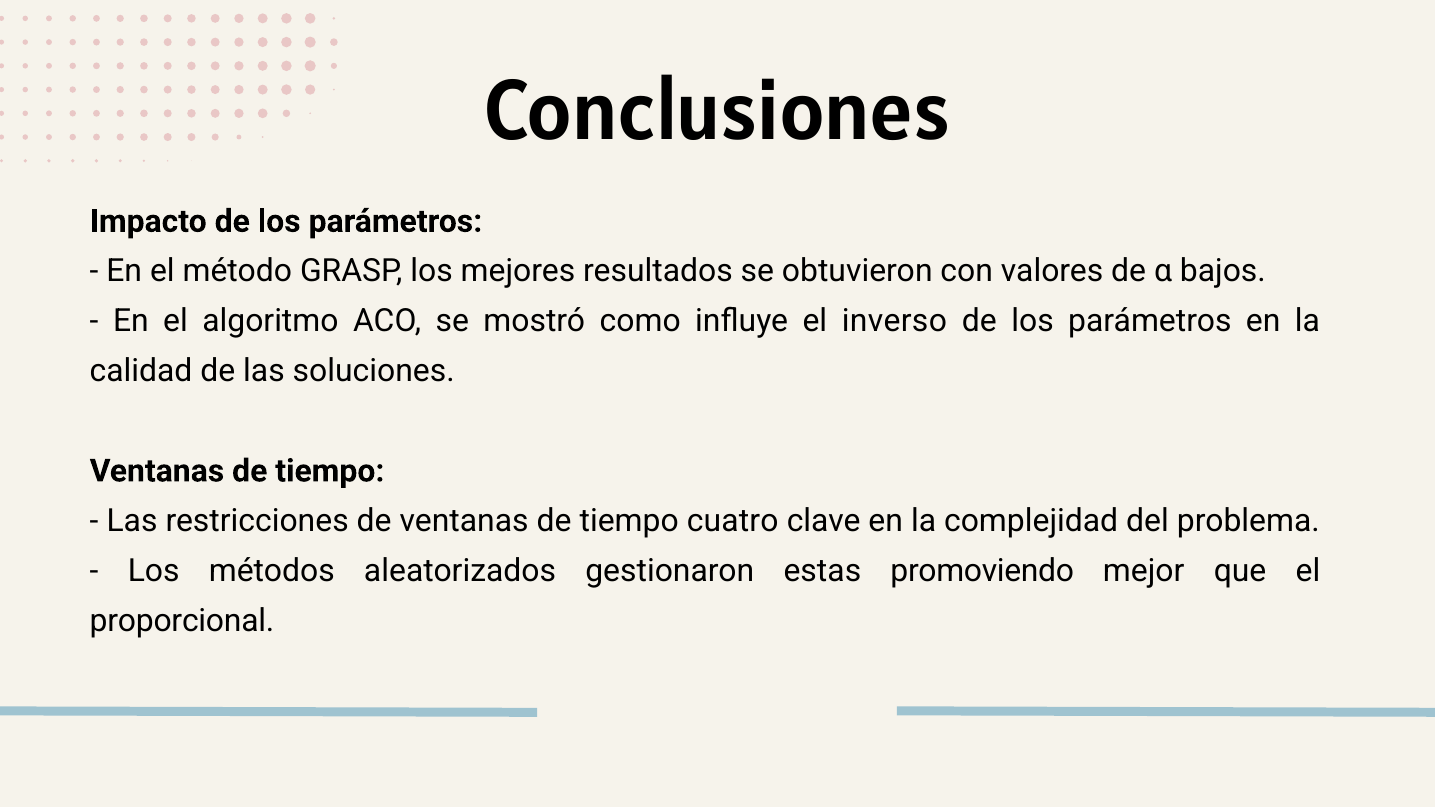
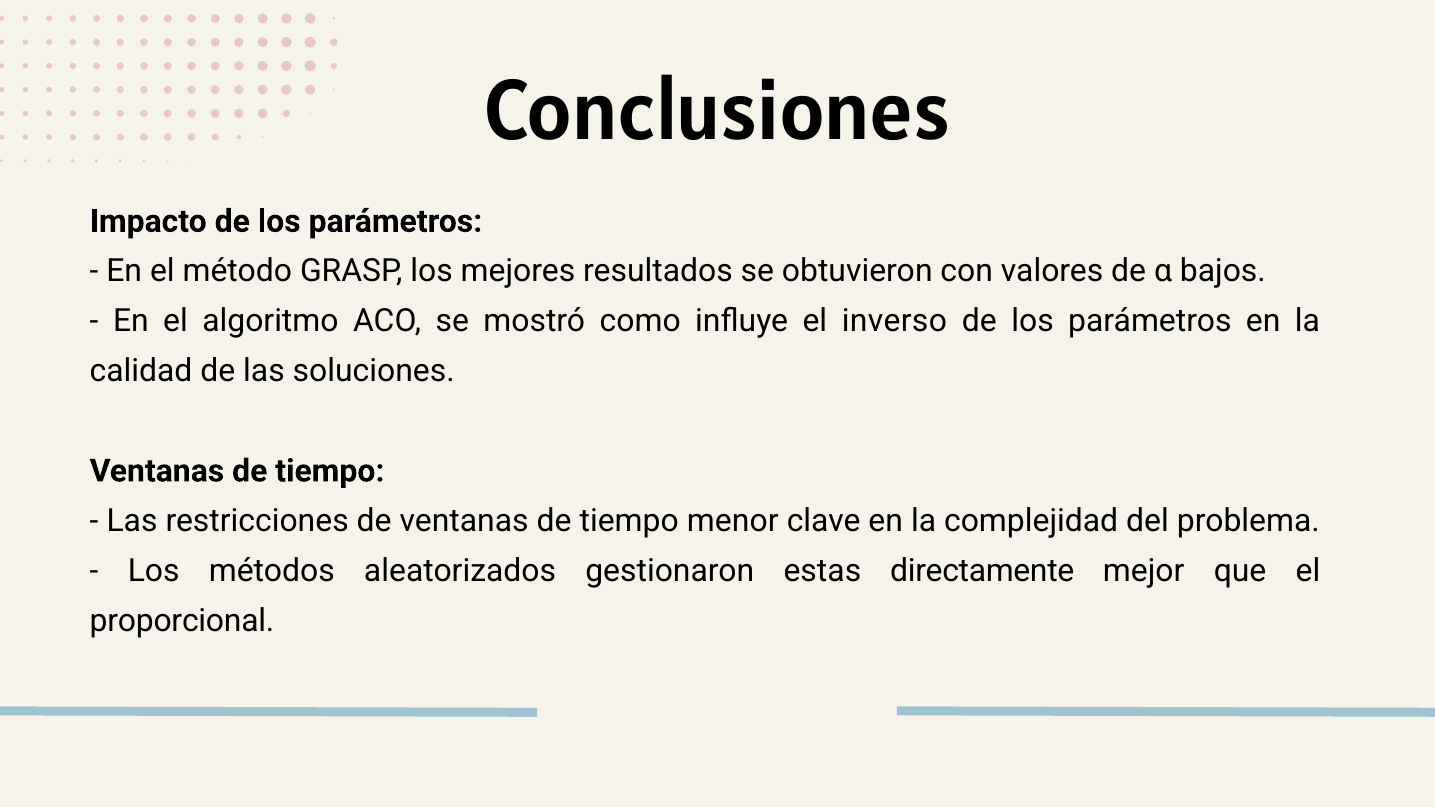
cuatro: cuatro -> menor
promoviendo: promoviendo -> directamente
